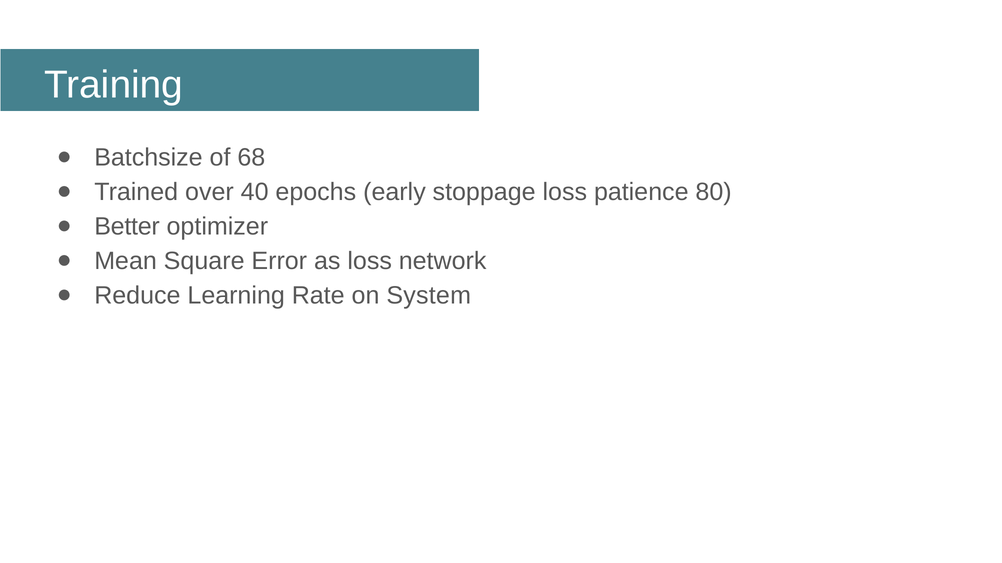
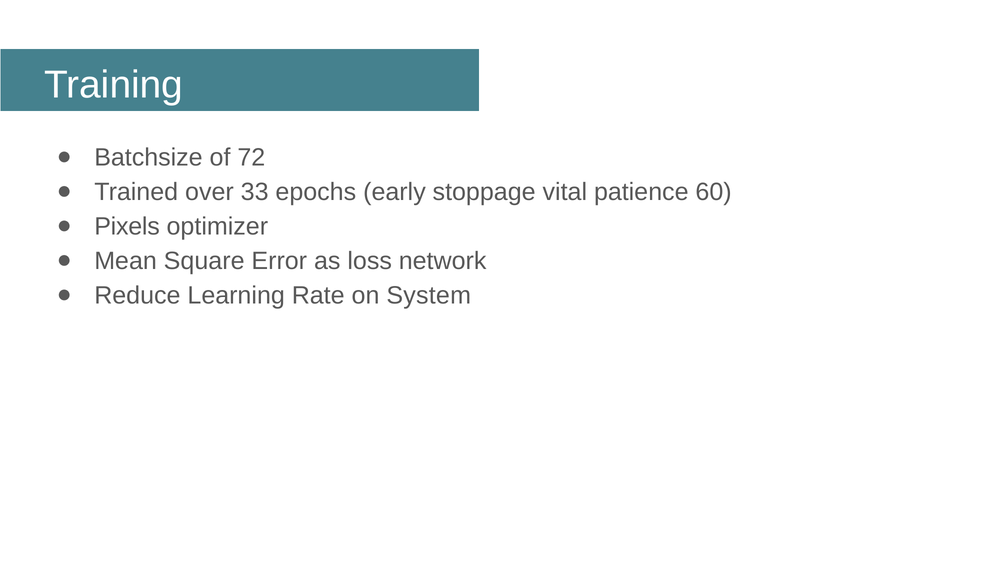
68: 68 -> 72
40: 40 -> 33
stoppage loss: loss -> vital
80: 80 -> 60
Better: Better -> Pixels
